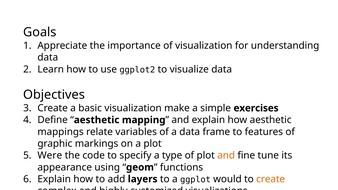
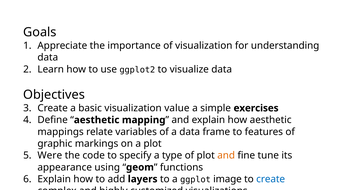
make: make -> value
would: would -> image
create at (271, 179) colour: orange -> blue
